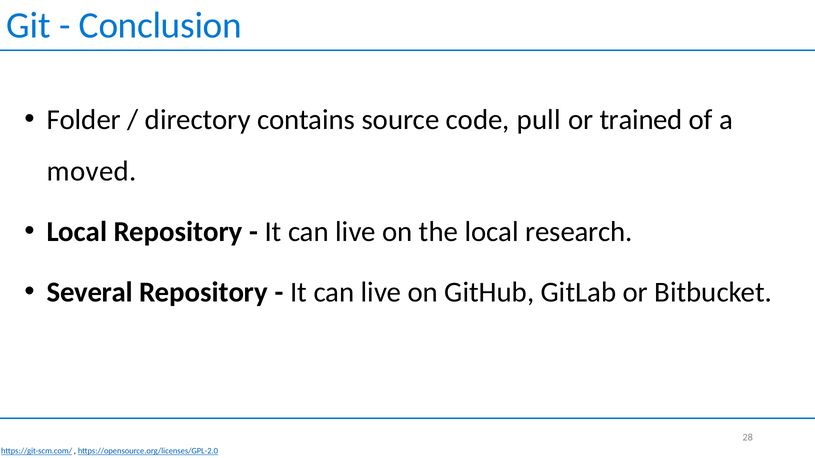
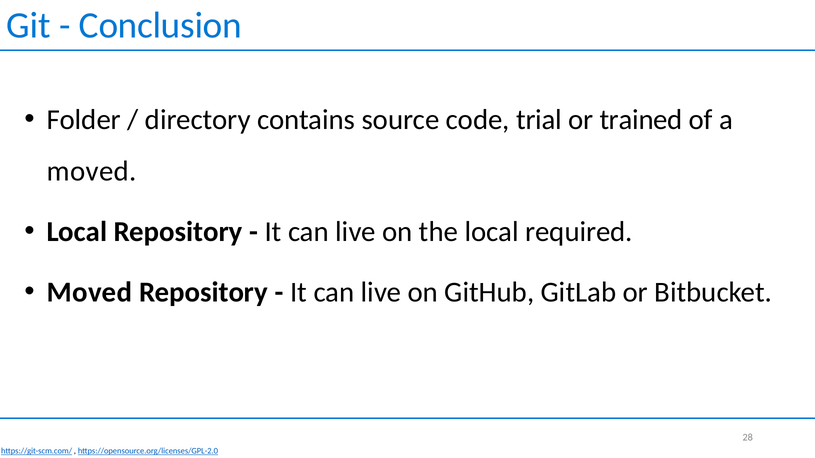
pull: pull -> trial
research: research -> required
Several at (90, 292): Several -> Moved
